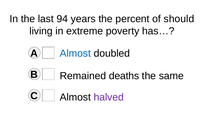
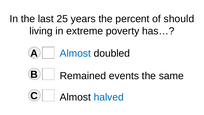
94: 94 -> 25
deaths: deaths -> events
halved colour: purple -> blue
